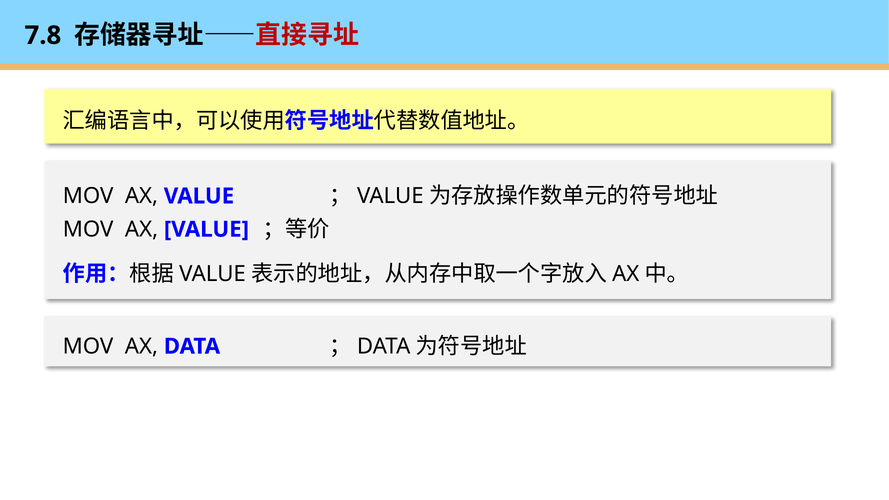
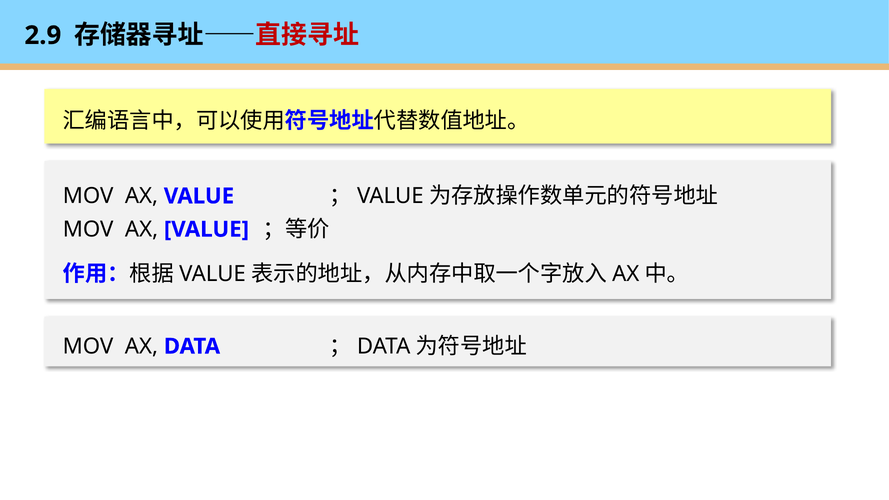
7.8: 7.8 -> 2.9
